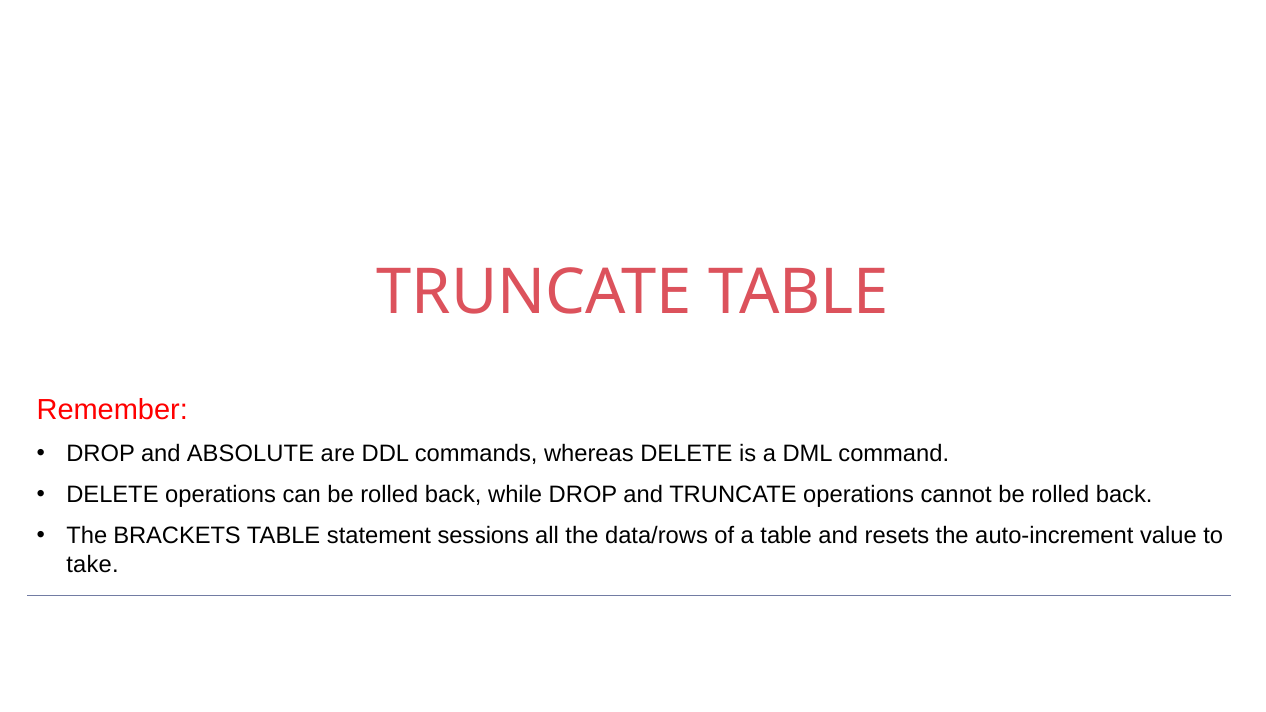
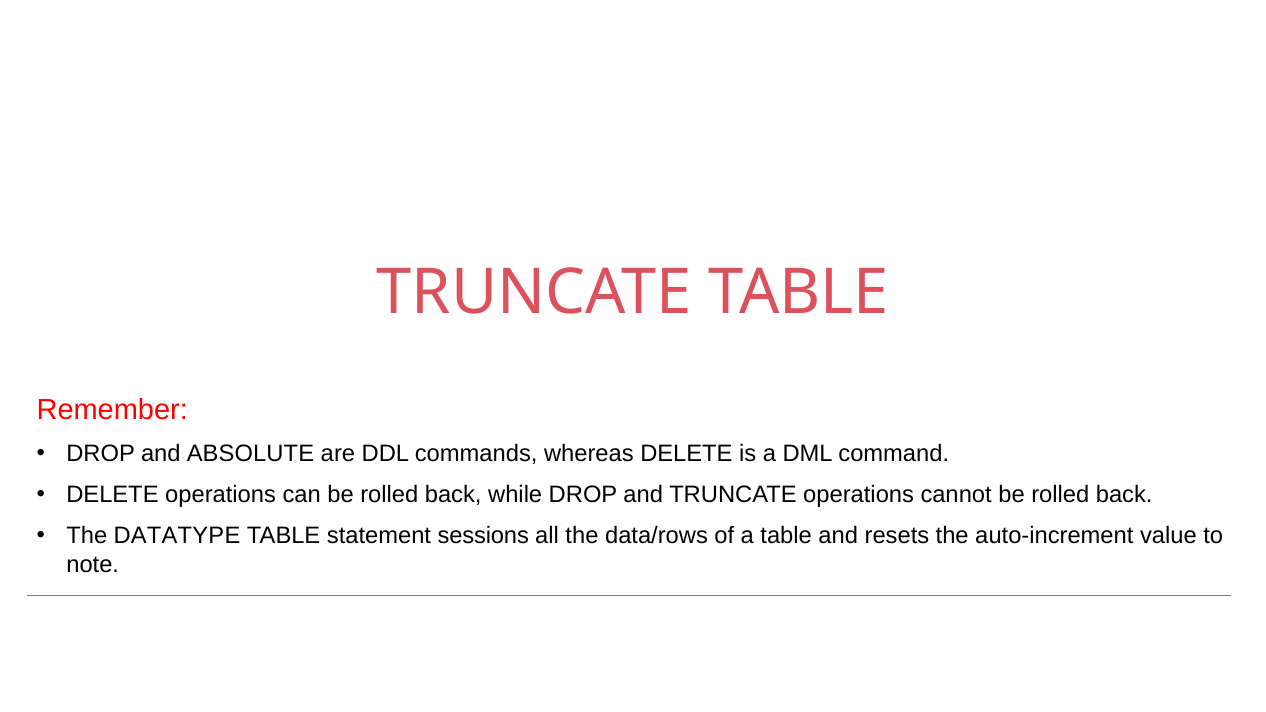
BRACKETS: BRACKETS -> DATATYPE
take: take -> note
